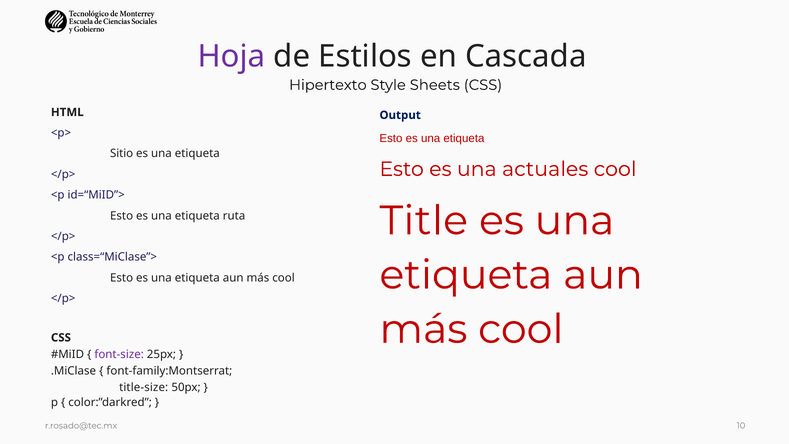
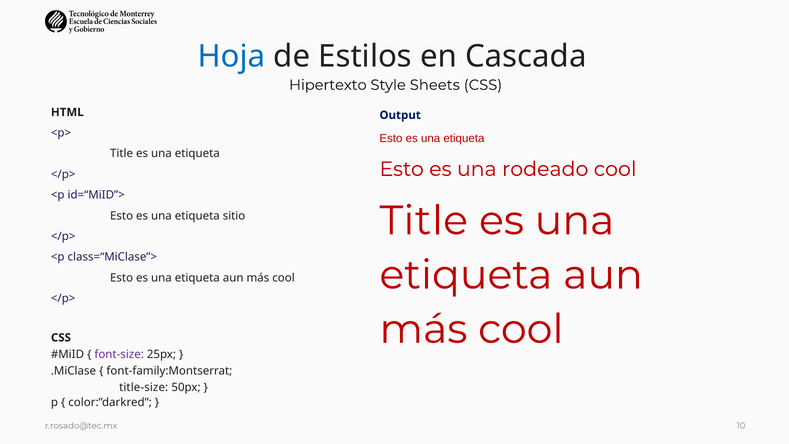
Hoja colour: purple -> blue
Sitio at (122, 154): Sitio -> Title
actuales: actuales -> rodeado
ruta: ruta -> sitio
